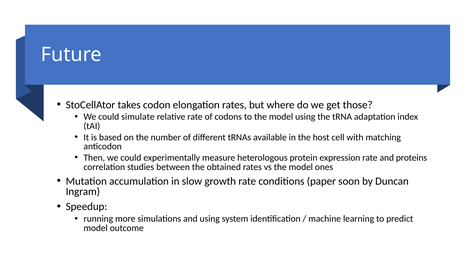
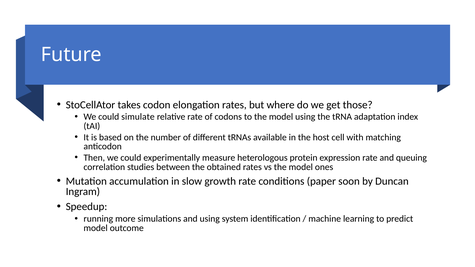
proteins: proteins -> queuing
